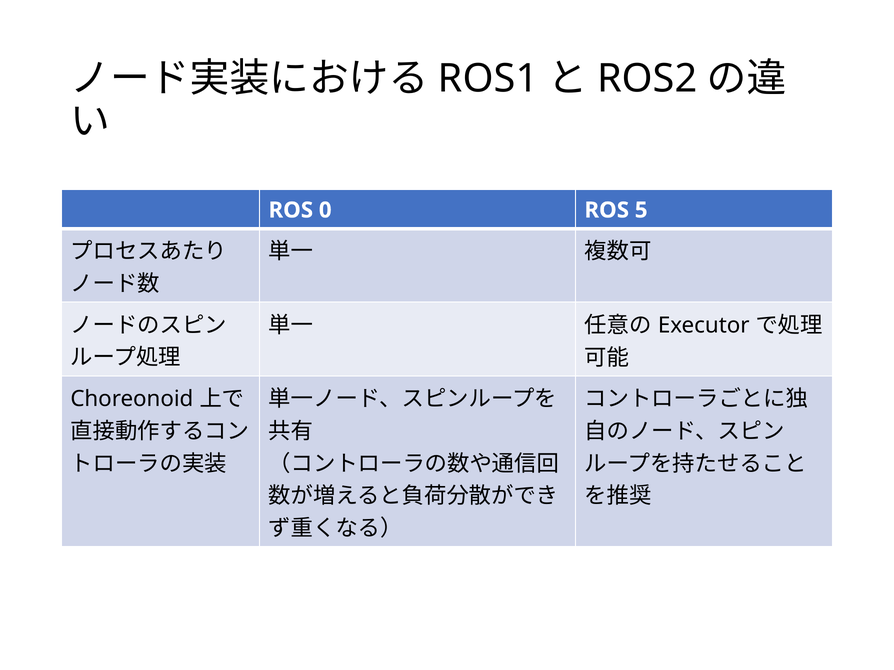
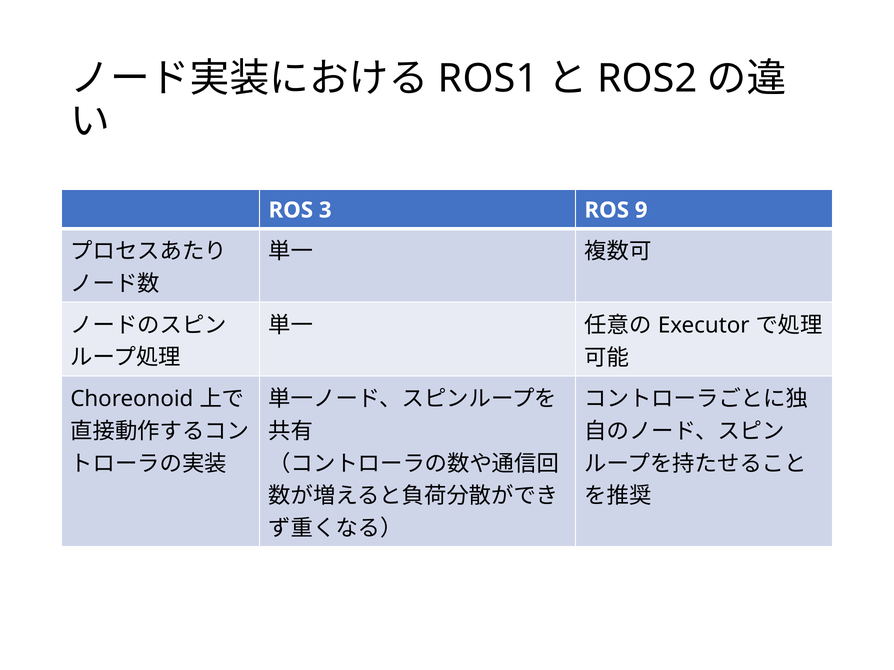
0: 0 -> 3
5: 5 -> 9
